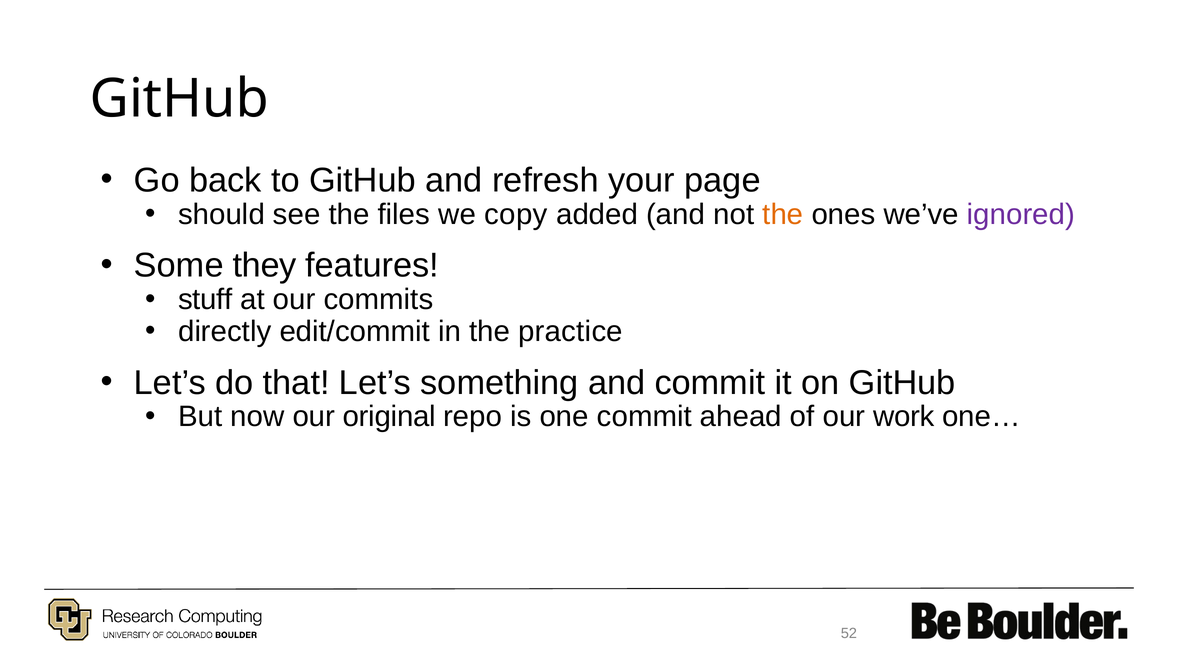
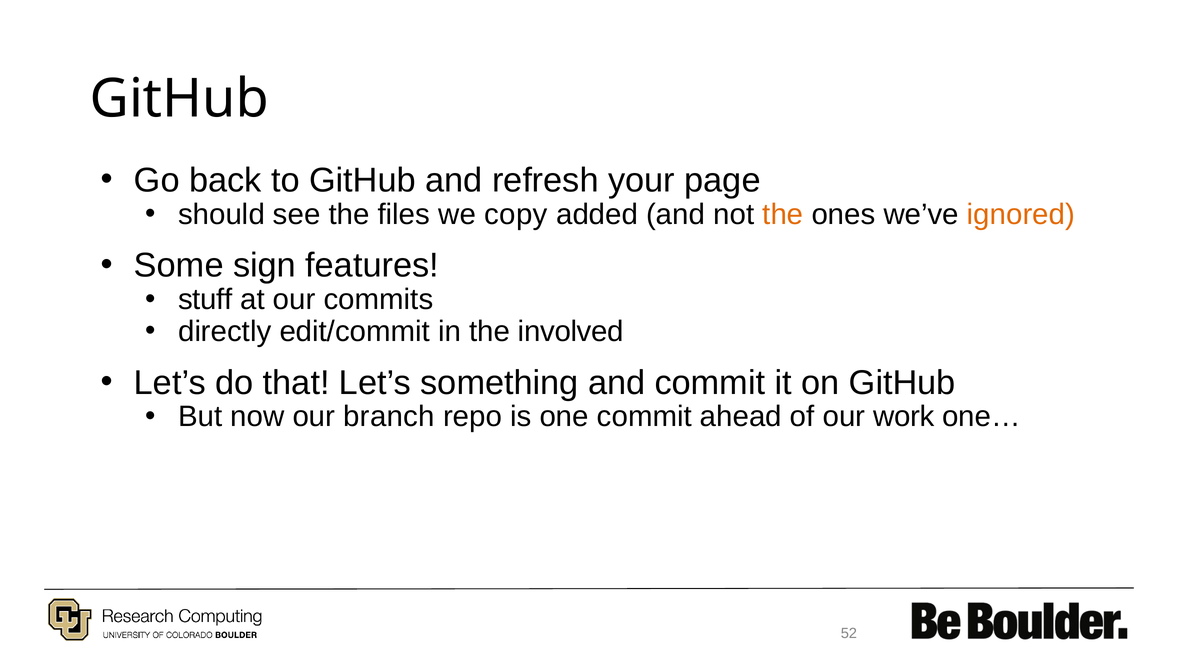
ignored colour: purple -> orange
they: they -> sign
practice: practice -> involved
original: original -> branch
